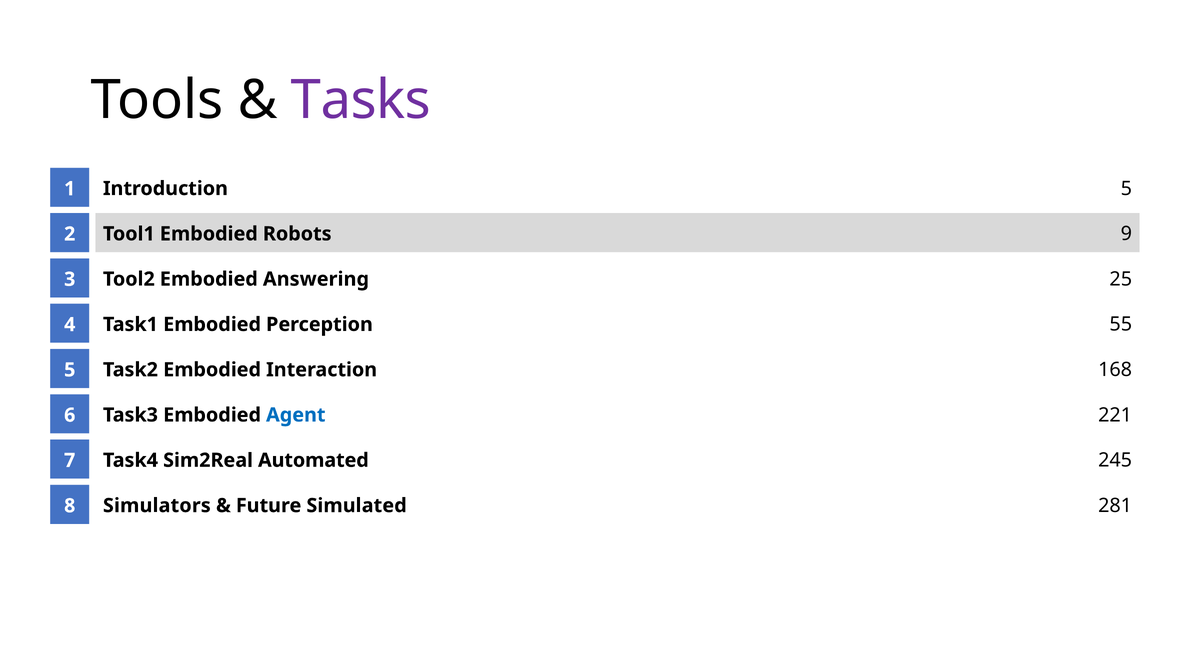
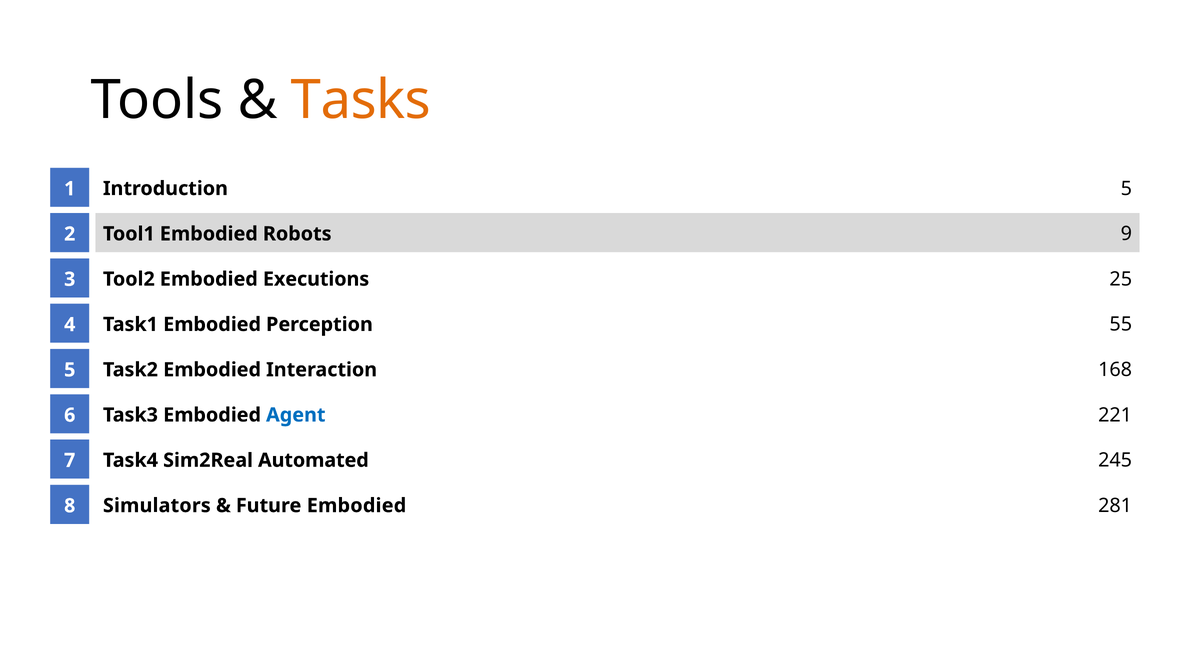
Tasks colour: purple -> orange
Answering: Answering -> Executions
Future Simulated: Simulated -> Embodied
